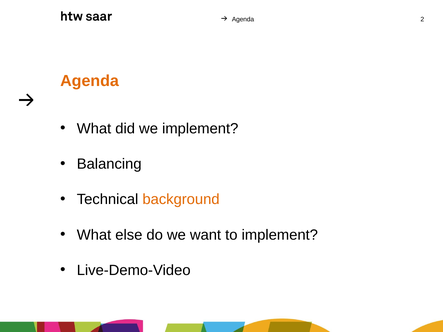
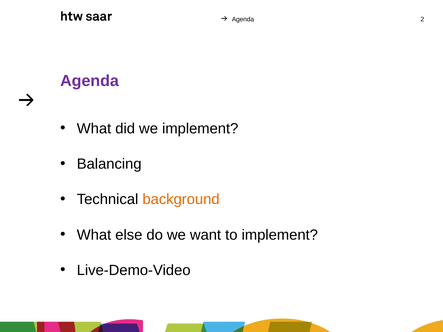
Agenda at (90, 81) colour: orange -> purple
